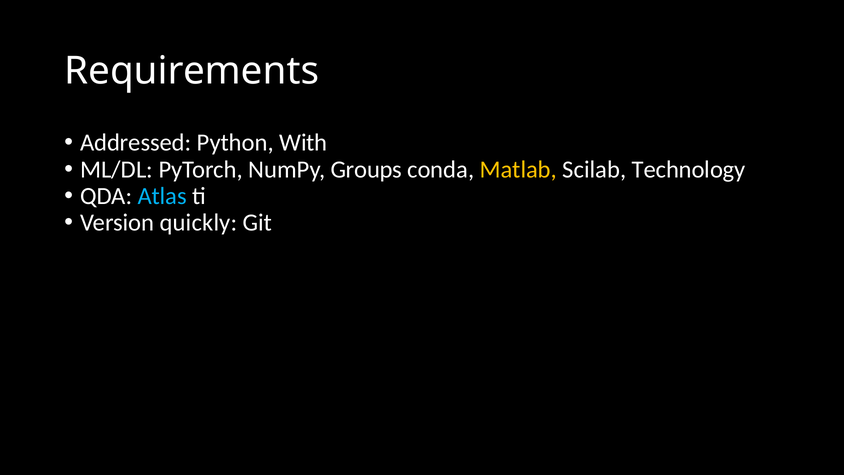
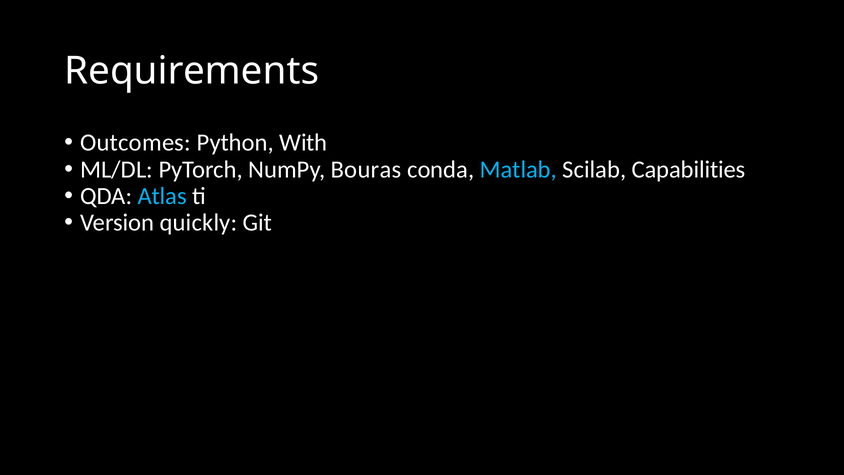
Addressed: Addressed -> Outcomes
Groups: Groups -> Bouras
Matlab colour: yellow -> light blue
Technology: Technology -> Capabilities
